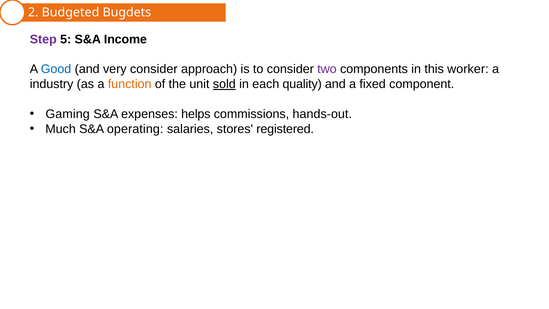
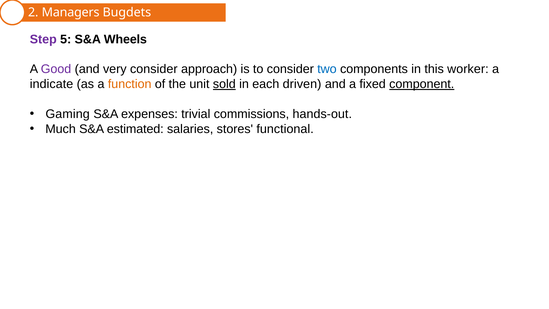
Budgeted: Budgeted -> Managers
Income: Income -> Wheels
Good colour: blue -> purple
two colour: purple -> blue
industry: industry -> indicate
quality: quality -> driven
component underline: none -> present
helps: helps -> trivial
operating: operating -> estimated
registered: registered -> functional
